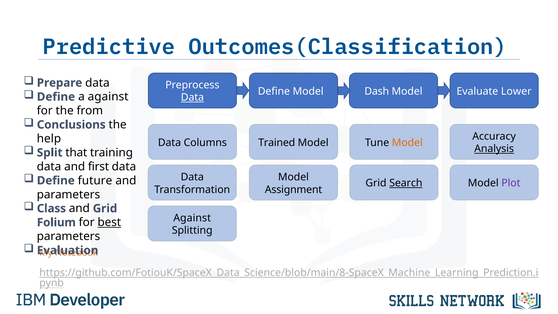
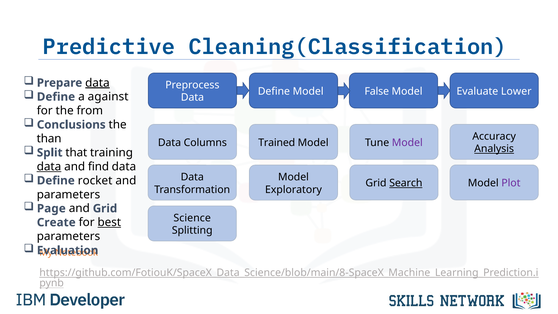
Outcomes(Classification: Outcomes(Classification -> Cleaning(Classification
data at (97, 83) underline: none -> present
Dash: Dash -> False
Data at (192, 97) underline: present -> none
help: help -> than
Model at (407, 143) colour: orange -> purple
data at (49, 167) underline: none -> present
first: first -> find
future: future -> rocket
Assignment: Assignment -> Exploratory
Class: Class -> Page
Against at (192, 218): Against -> Science
Folium: Folium -> Create
